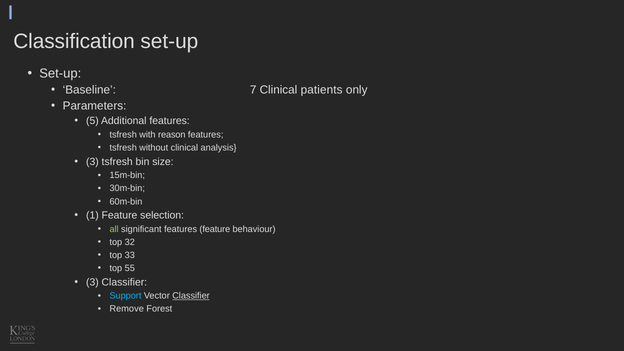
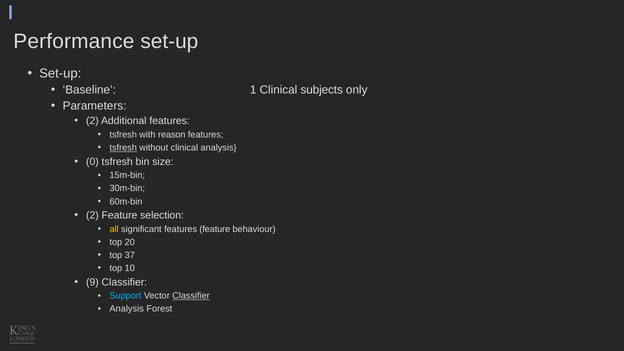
Classification: Classification -> Performance
7: 7 -> 1
patients: patients -> subjects
5 at (92, 121): 5 -> 2
tsfresh at (123, 148) underline: none -> present
3 at (92, 162): 3 -> 0
1 at (92, 215): 1 -> 2
all colour: light green -> yellow
32: 32 -> 20
33: 33 -> 37
55: 55 -> 10
3 at (92, 282): 3 -> 9
Remove at (127, 309): Remove -> Analysis
